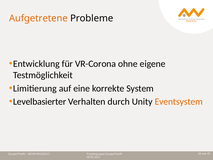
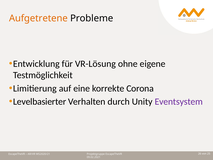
VR-Corona: VR-Corona -> VR-Lösung
System: System -> Corona
Eventsystem colour: orange -> purple
